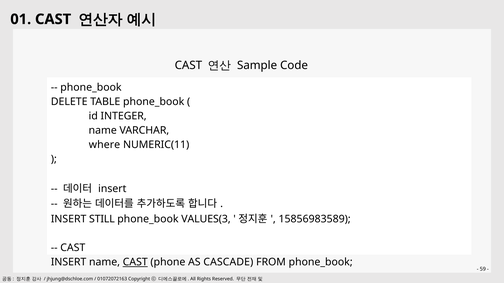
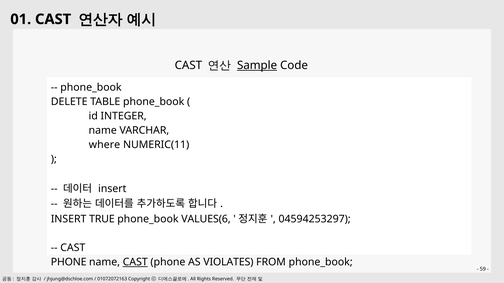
Sample underline: none -> present
STILL: STILL -> TRUE
VALUES(3: VALUES(3 -> VALUES(6
15856983589: 15856983589 -> 04594253297
INSERT at (69, 263): INSERT -> PHONE
CASCADE: CASCADE -> VIOLATES
